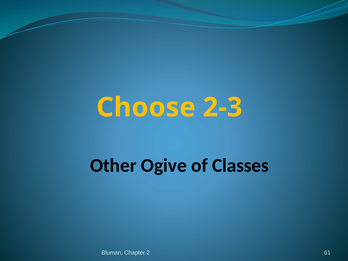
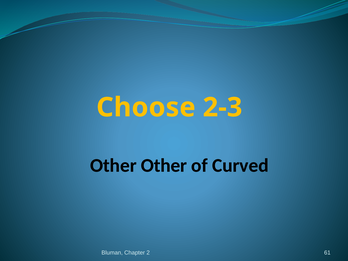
Other Ogive: Ogive -> Other
Classes: Classes -> Curved
